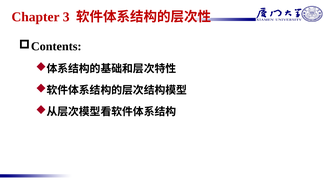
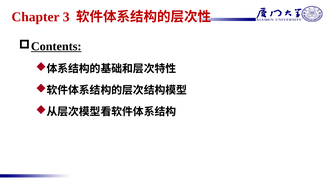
Contents underline: none -> present
